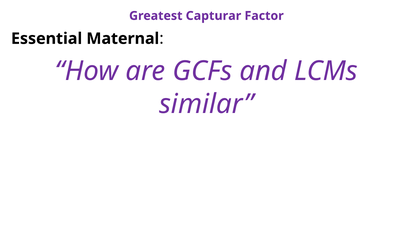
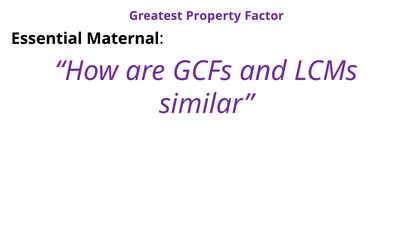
Capturar: Capturar -> Property
